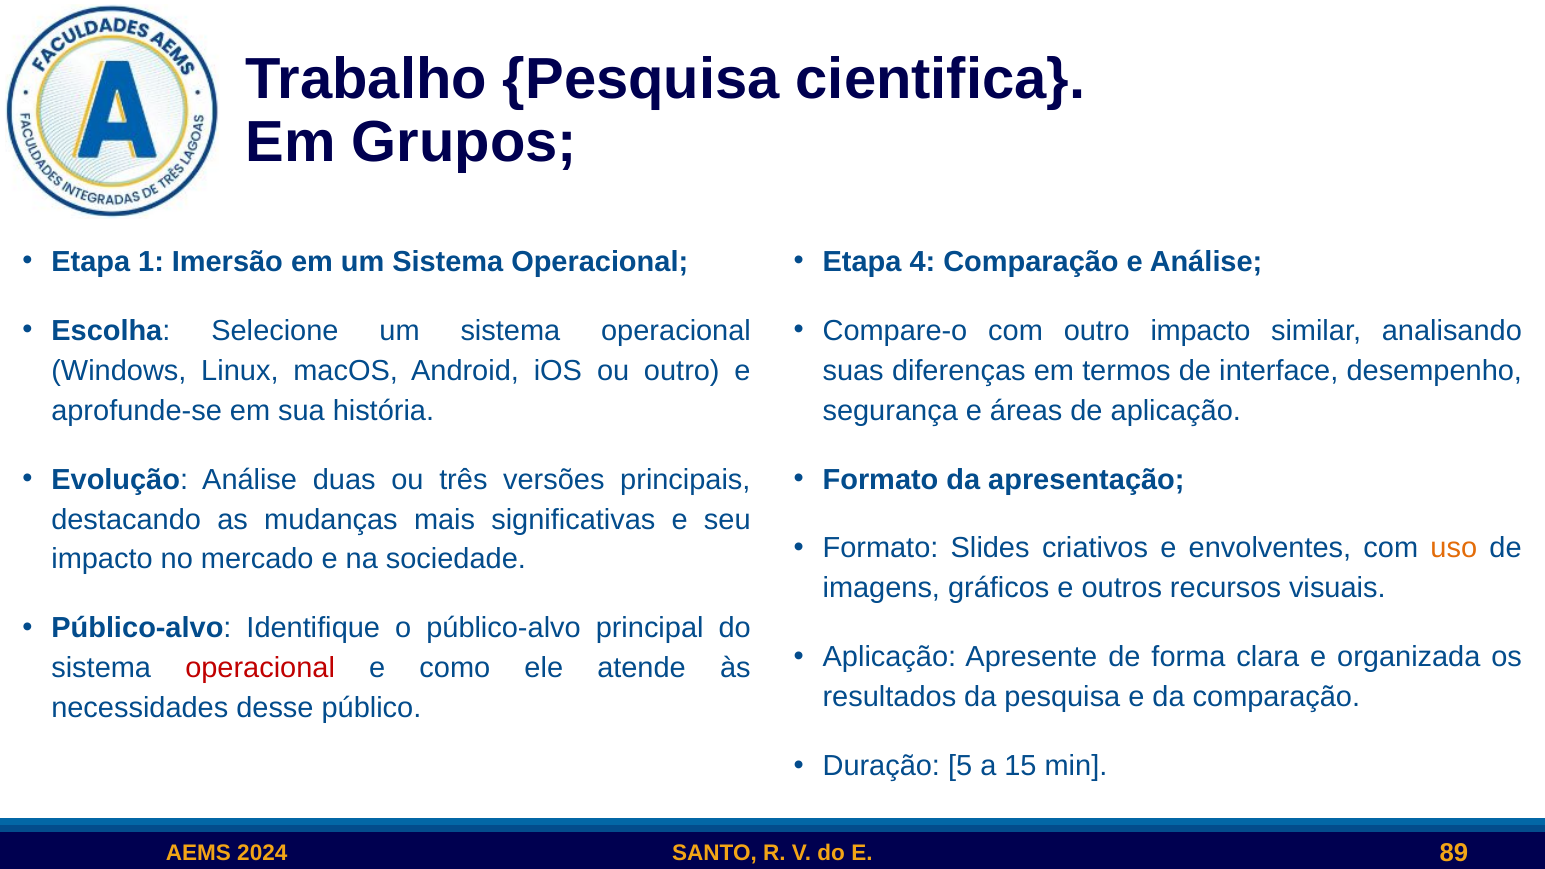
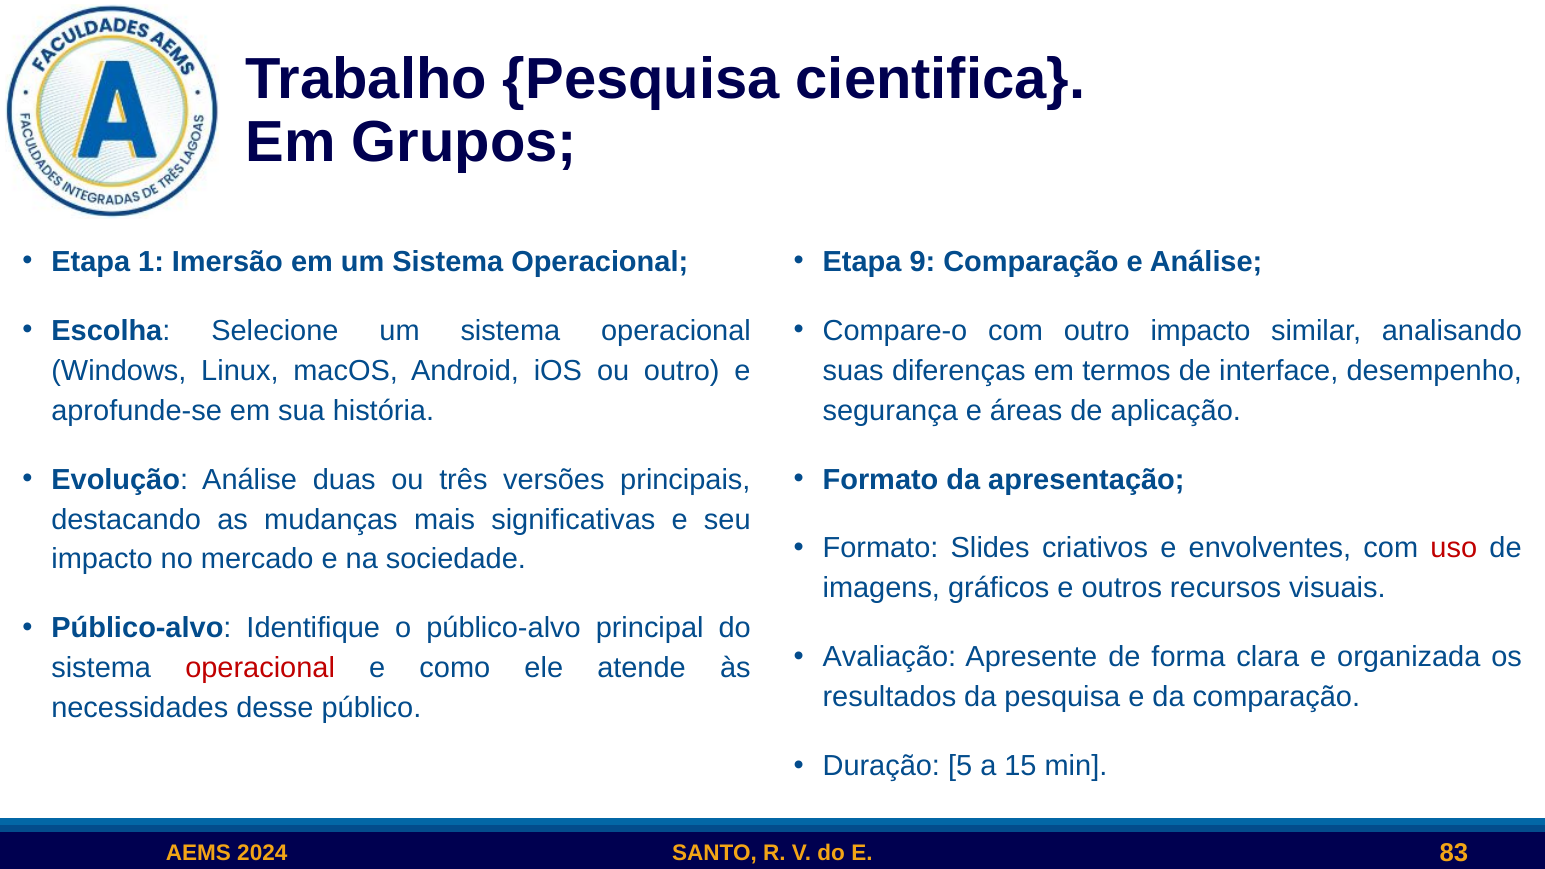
4: 4 -> 9
uso colour: orange -> red
Aplicação at (889, 657): Aplicação -> Avaliação
89: 89 -> 83
